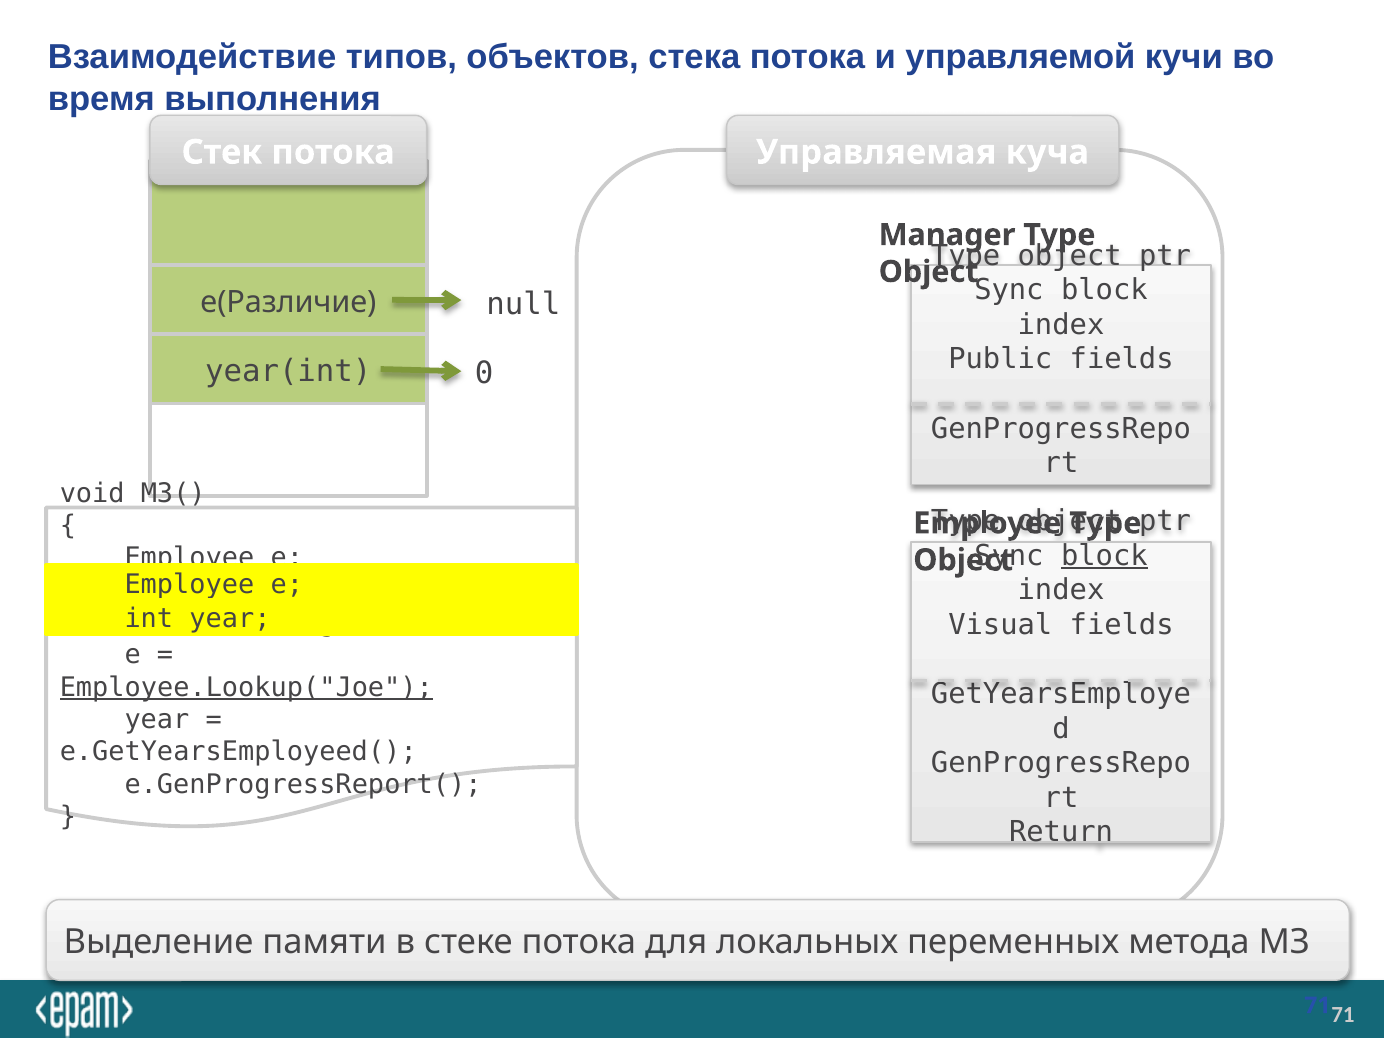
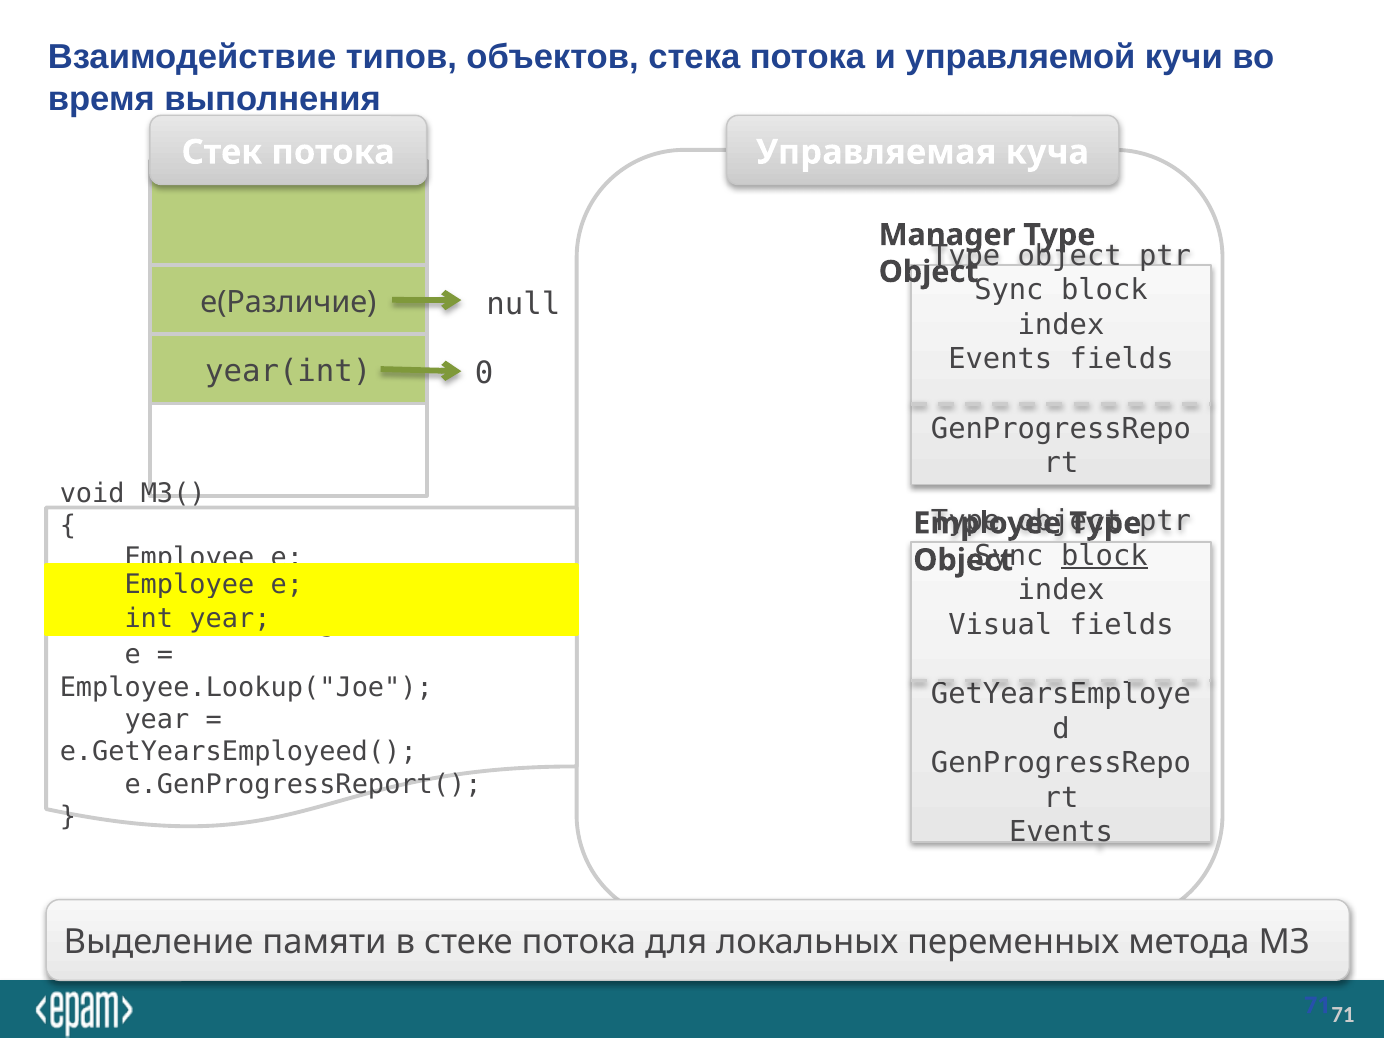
Public at (1000, 359): Public -> Events
Employee.Lookup("Joe underline: present -> none
Return at (1061, 832): Return -> Events
